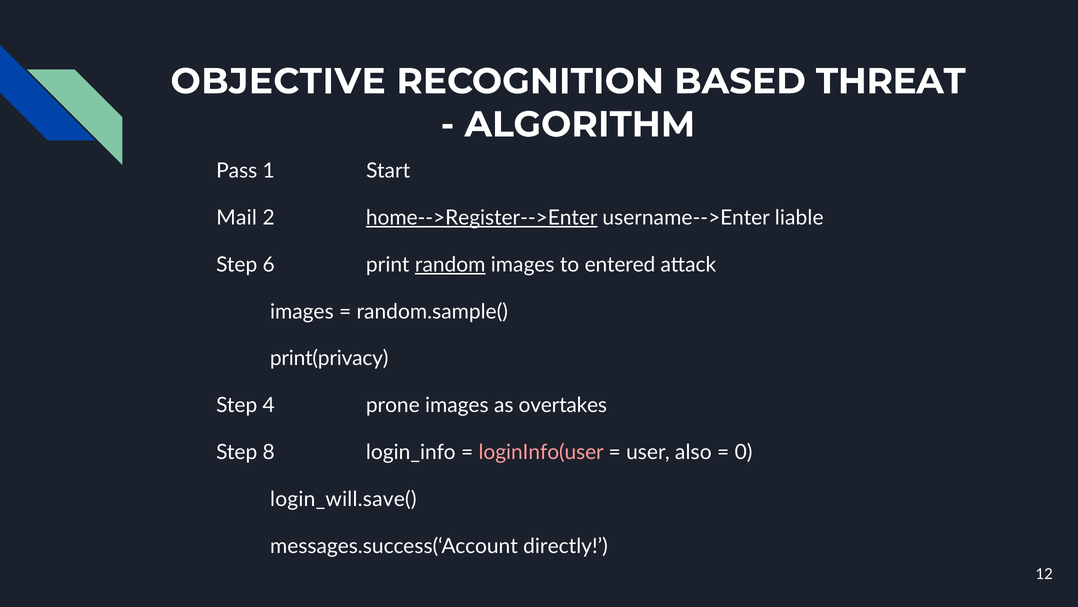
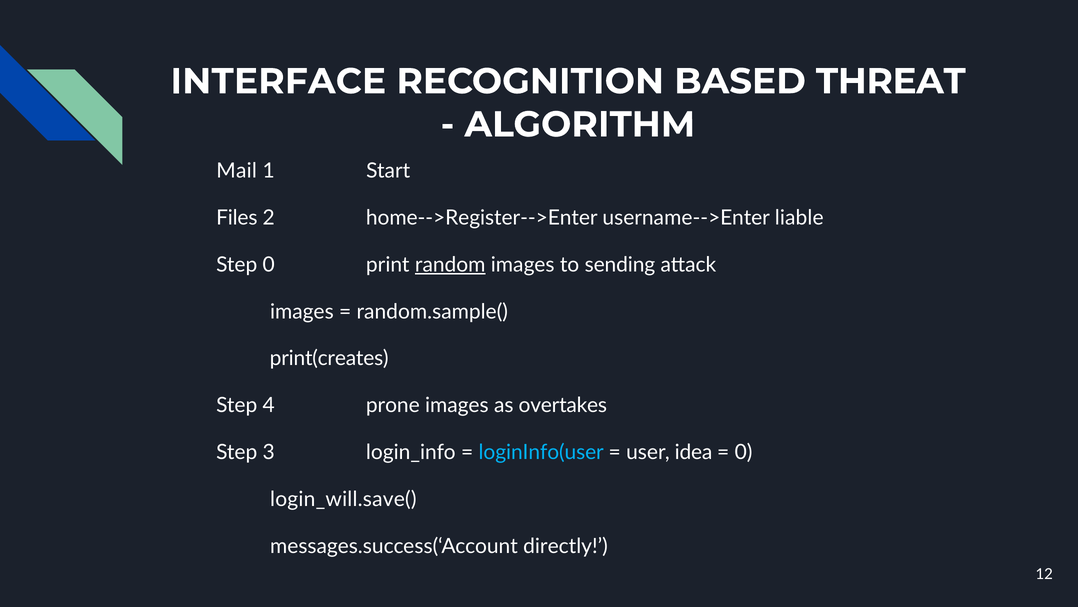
OBJECTIVE: OBJECTIVE -> INTERFACE
Pass: Pass -> Mail
Mail: Mail -> Files
home-->Register-->Enter underline: present -> none
Step 6: 6 -> 0
entered: entered -> sending
print(privacy: print(privacy -> print(creates
8: 8 -> 3
loginInfo(user colour: pink -> light blue
also: also -> idea
